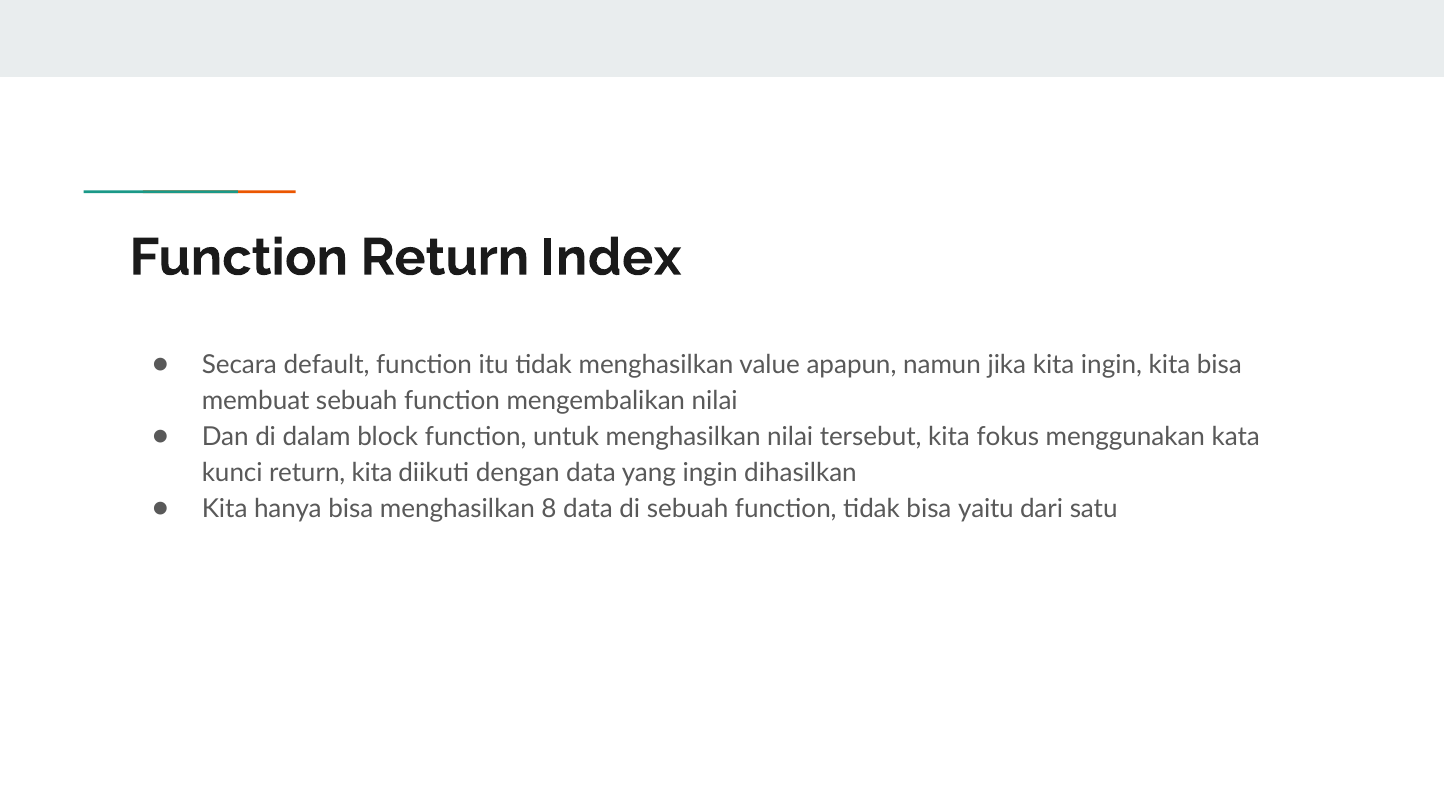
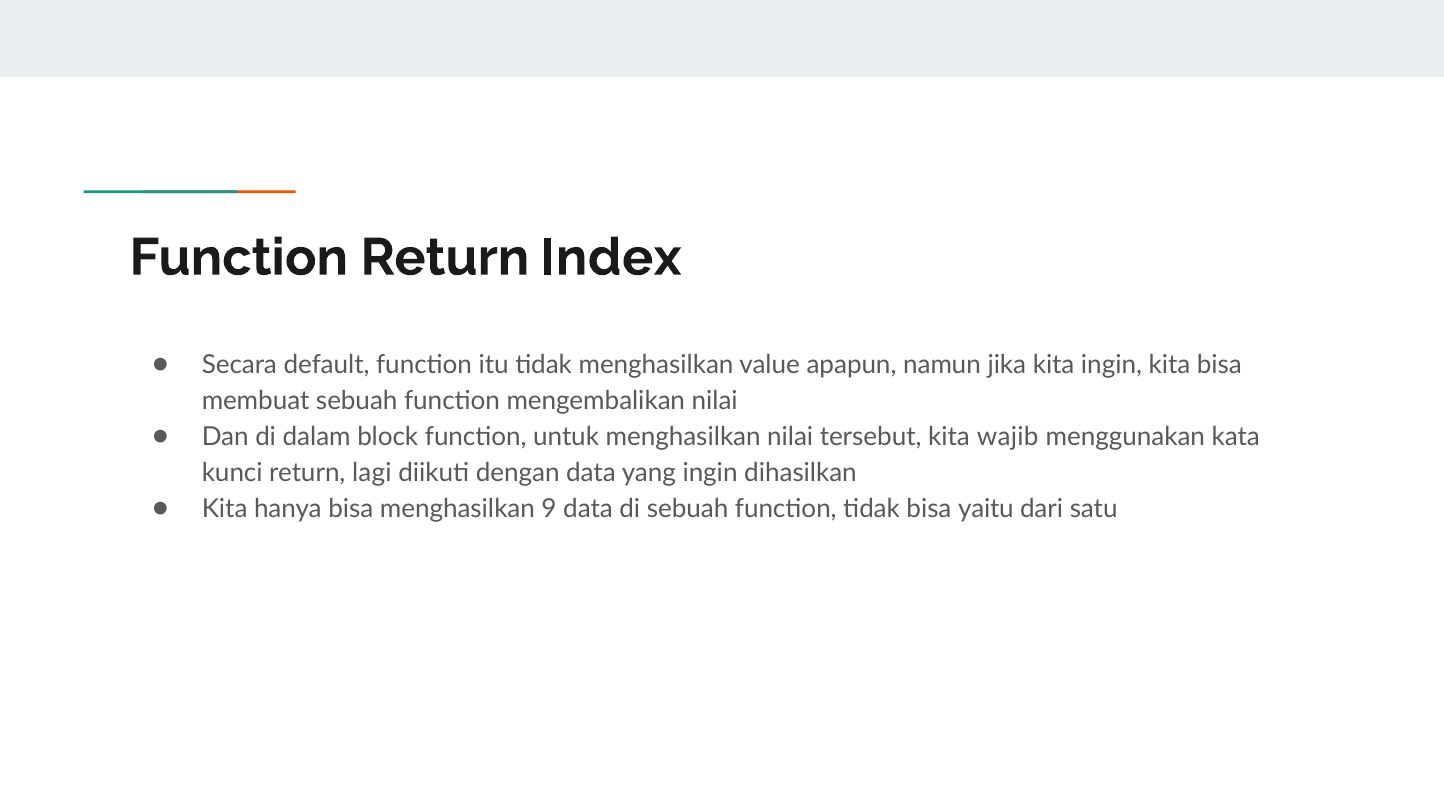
fokus: fokus -> wajib
return kita: kita -> lagi
8: 8 -> 9
